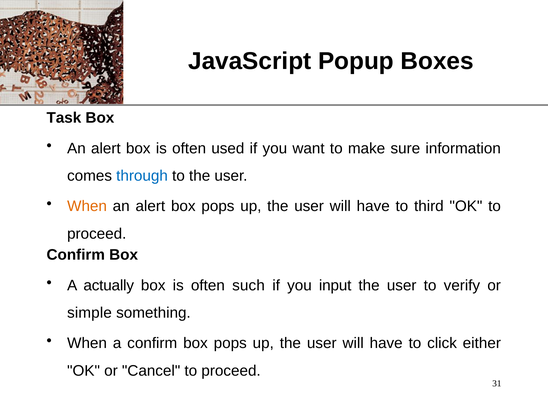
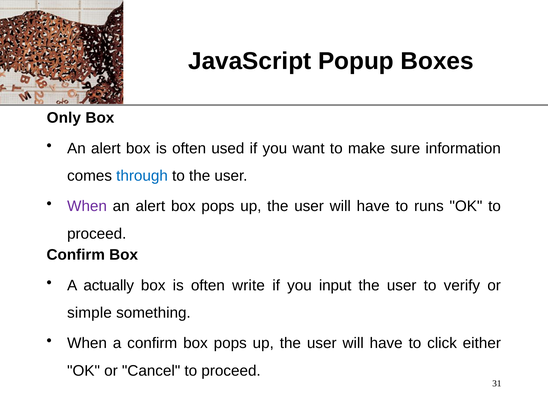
Task: Task -> Only
When at (87, 206) colour: orange -> purple
third: third -> runs
such: such -> write
